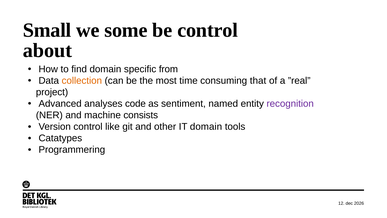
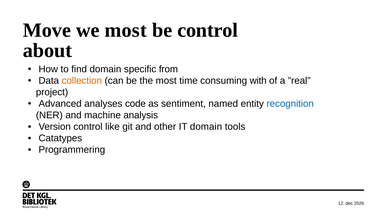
Small: Small -> Move
we some: some -> most
that: that -> with
recognition colour: purple -> blue
consists: consists -> analysis
